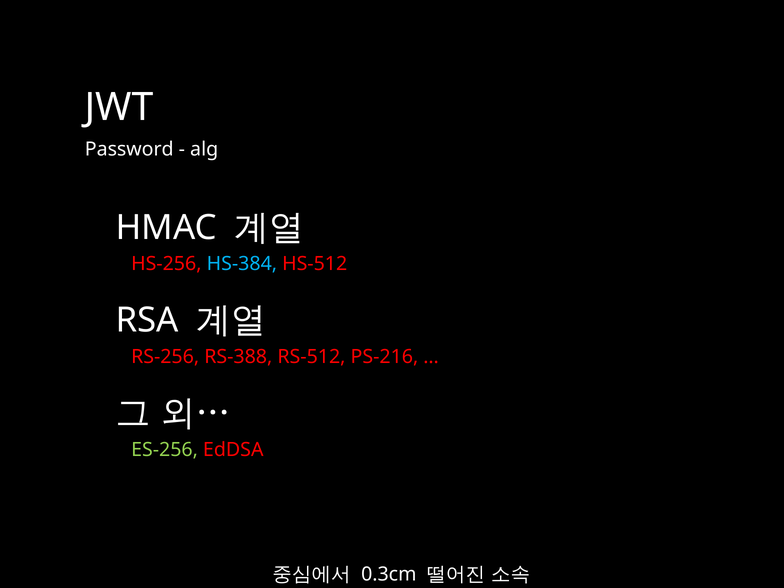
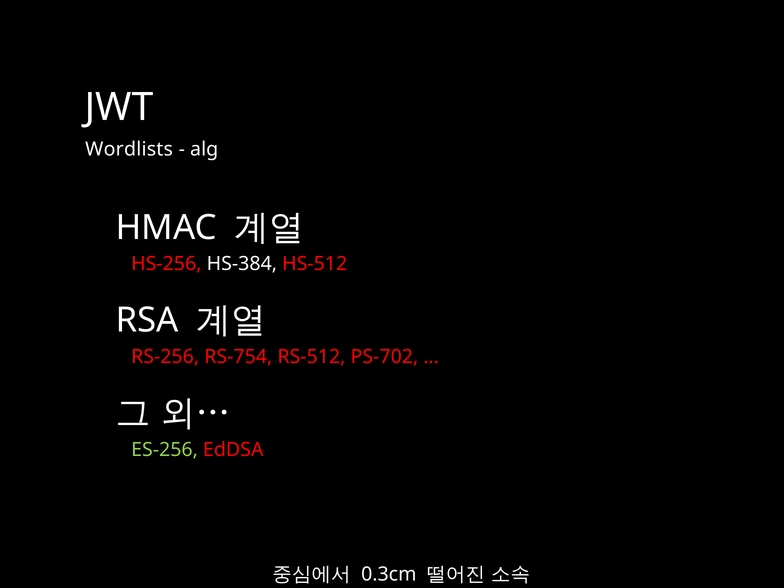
Password: Password -> Wordlists
HS-384 colour: light blue -> white
RS-388: RS-388 -> RS-754
PS-216: PS-216 -> PS-702
